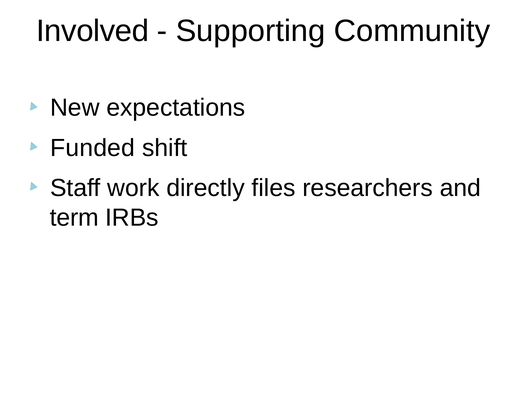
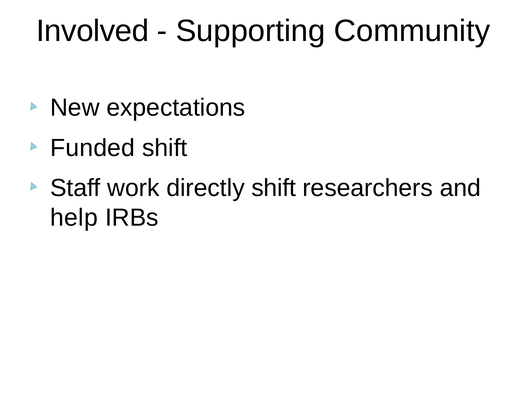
directly files: files -> shift
term: term -> help
